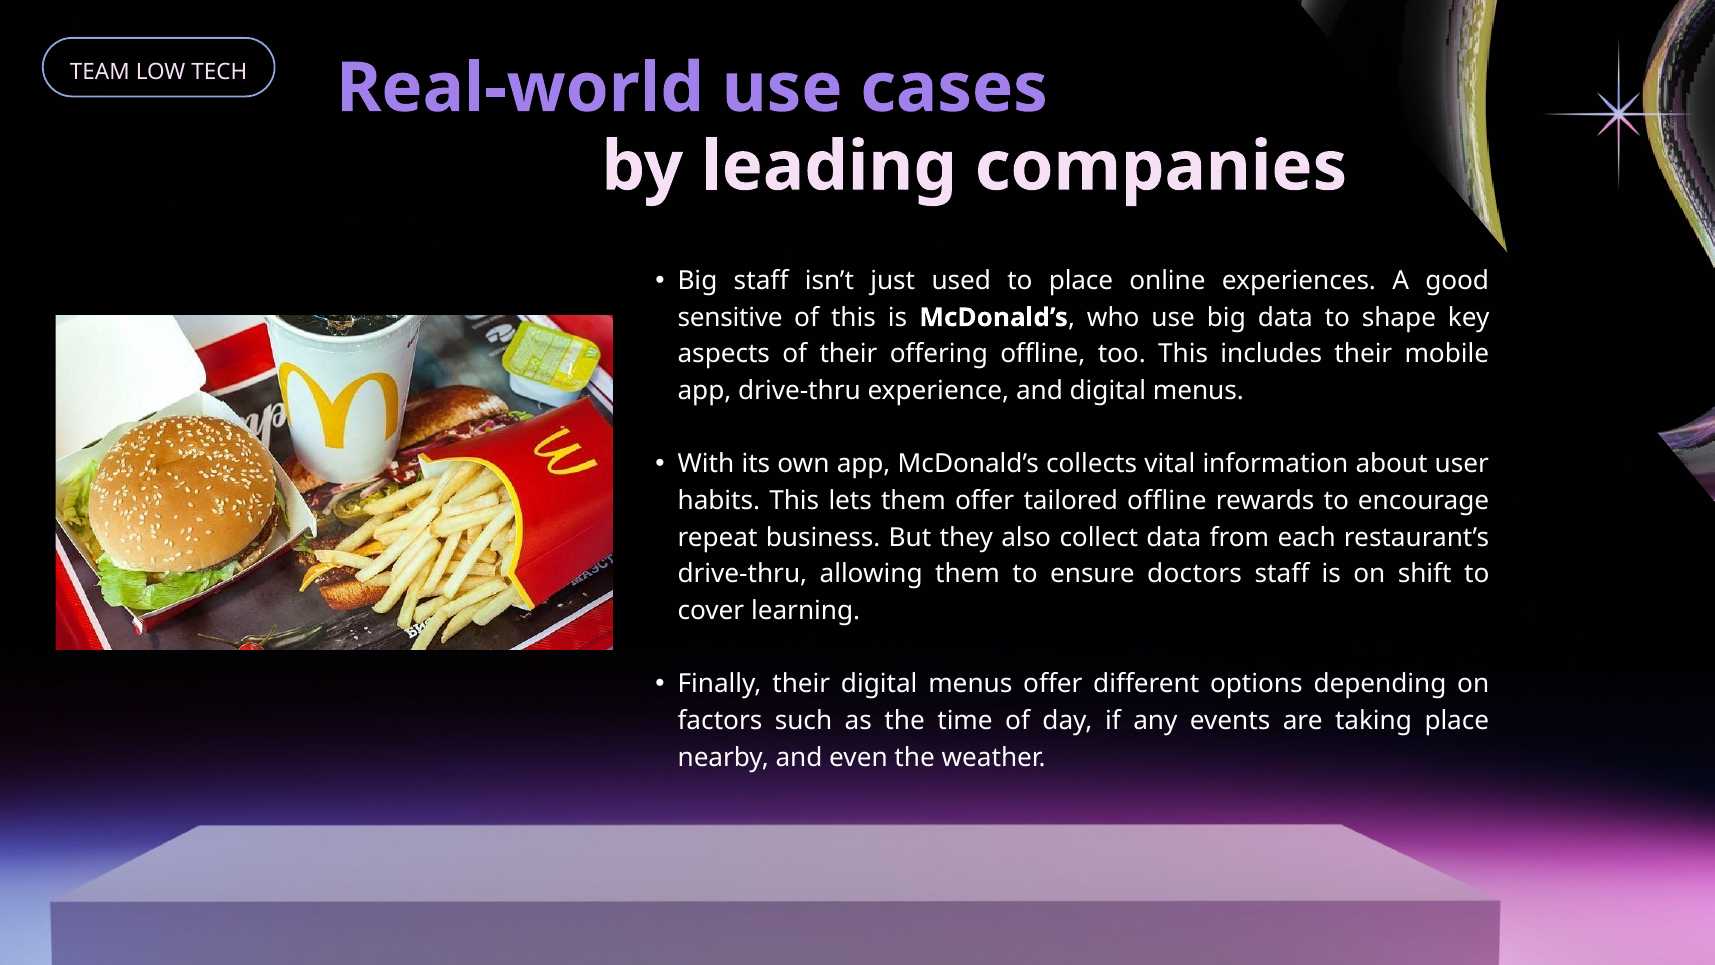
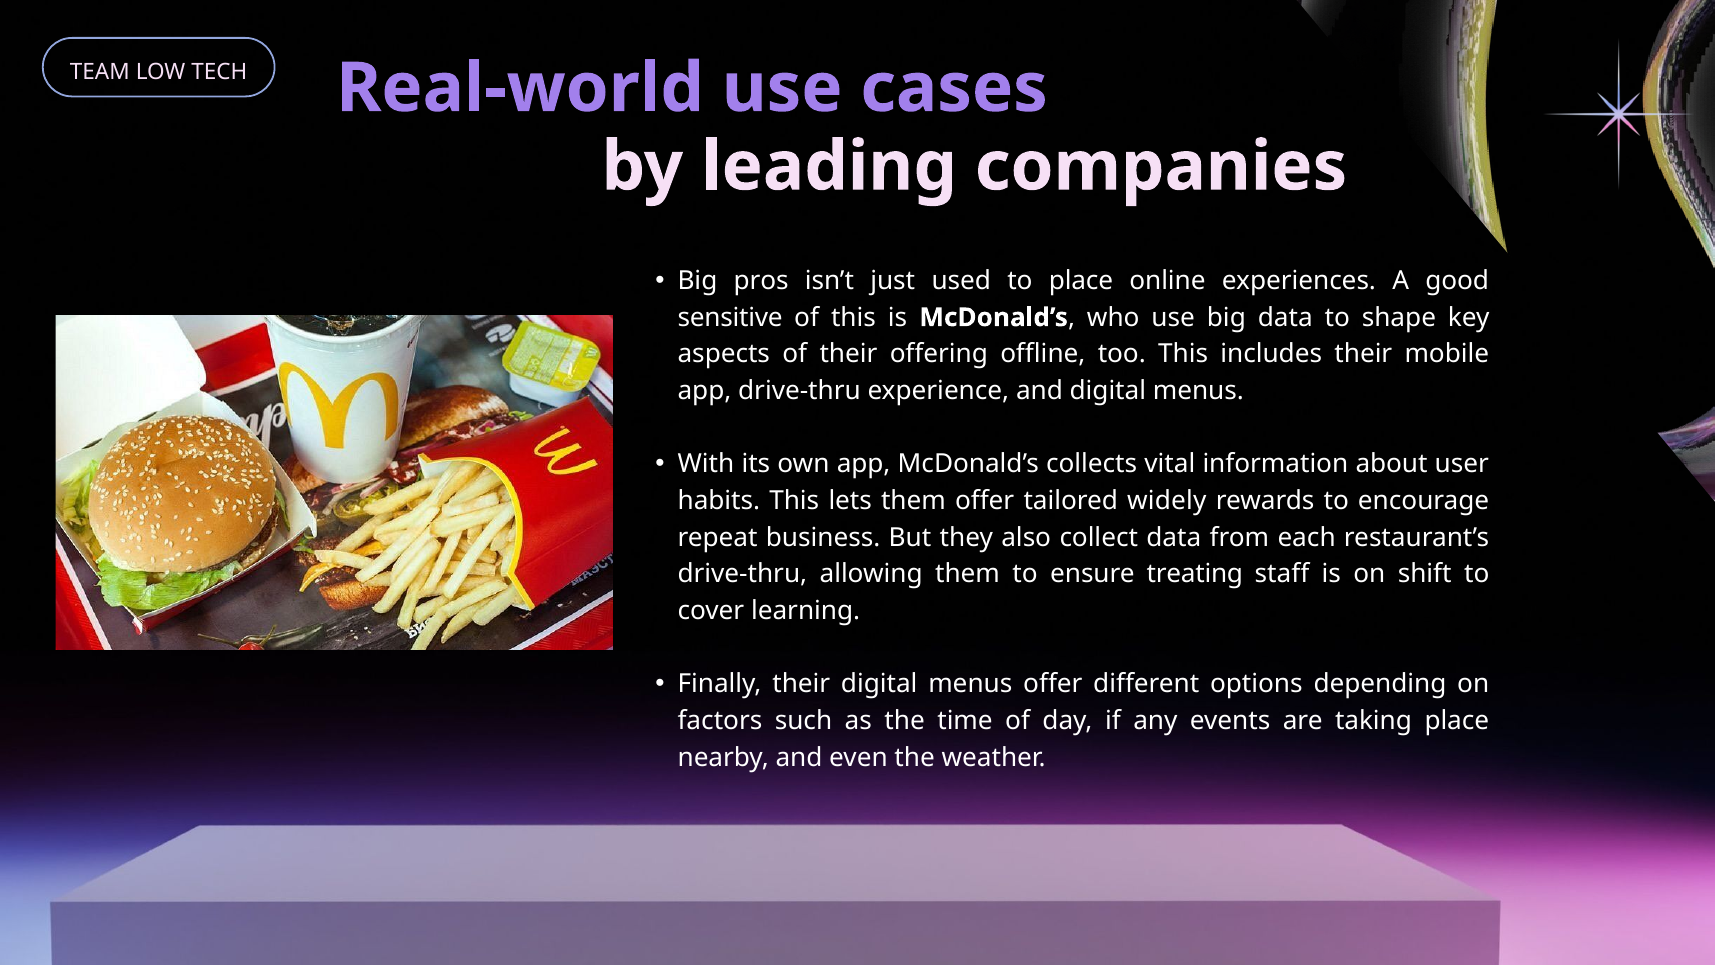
Big staff: staff -> pros
tailored offline: offline -> widely
doctors: doctors -> treating
